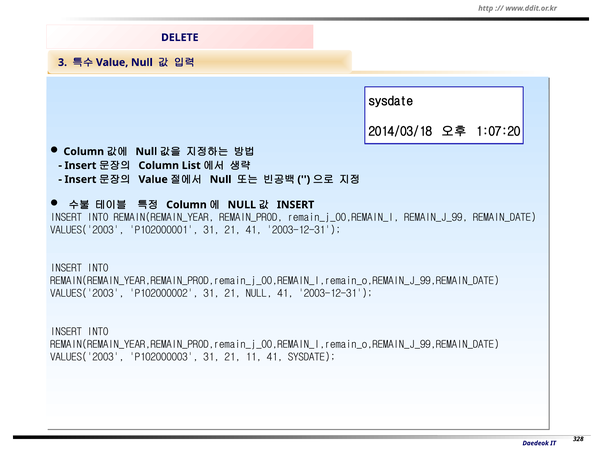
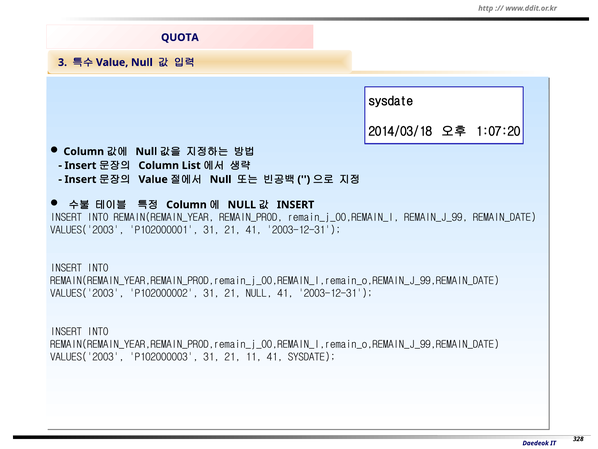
DELETE: DELETE -> QUOTA
